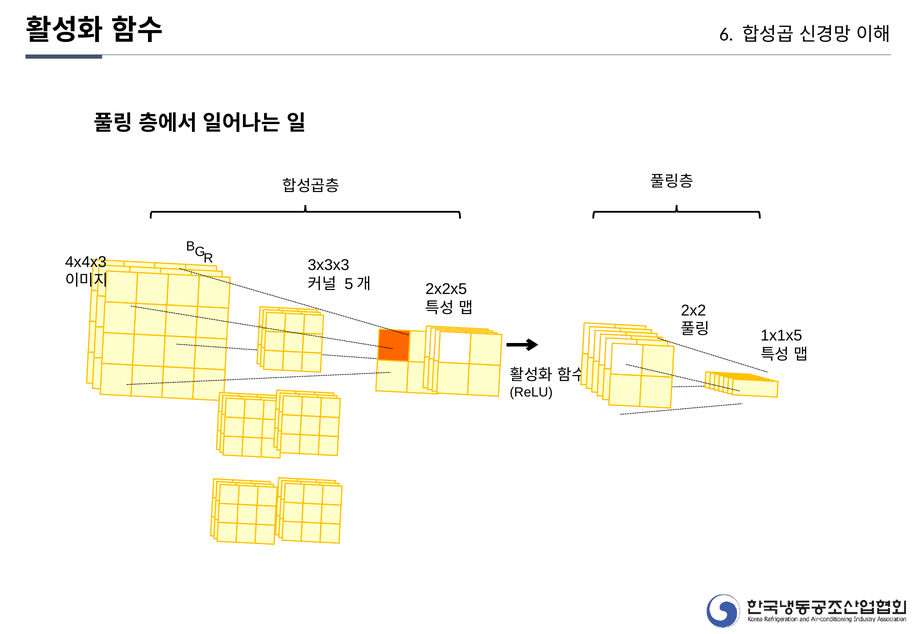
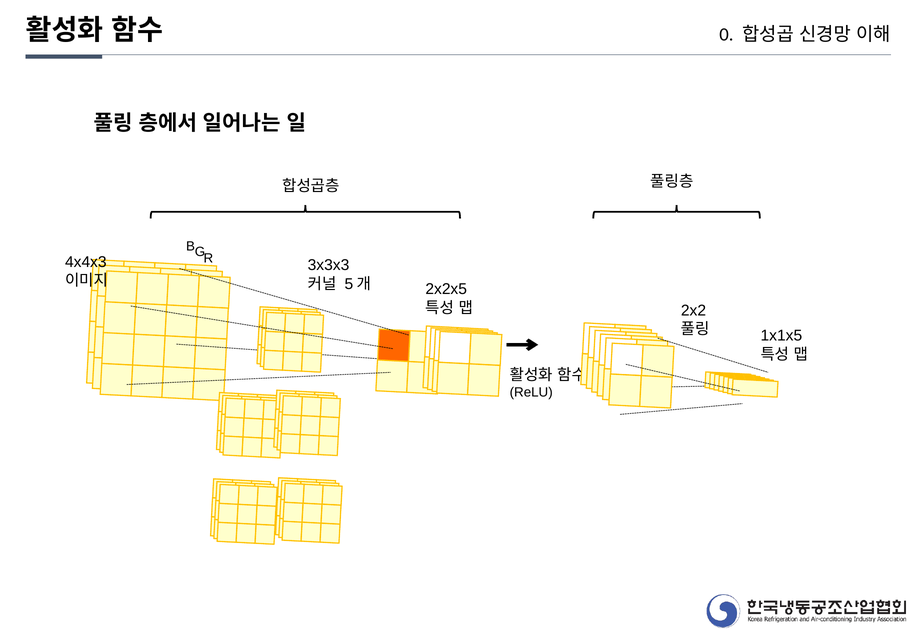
6: 6 -> 0
